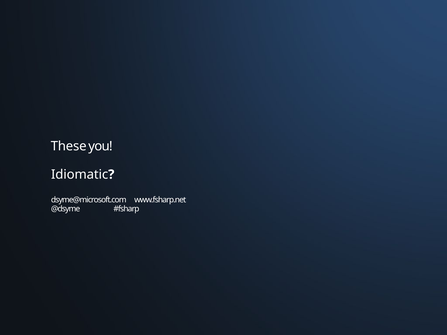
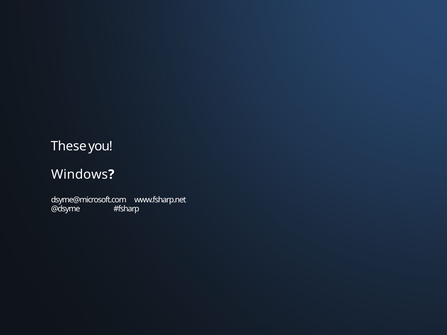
Idiomatic: Idiomatic -> Windows
